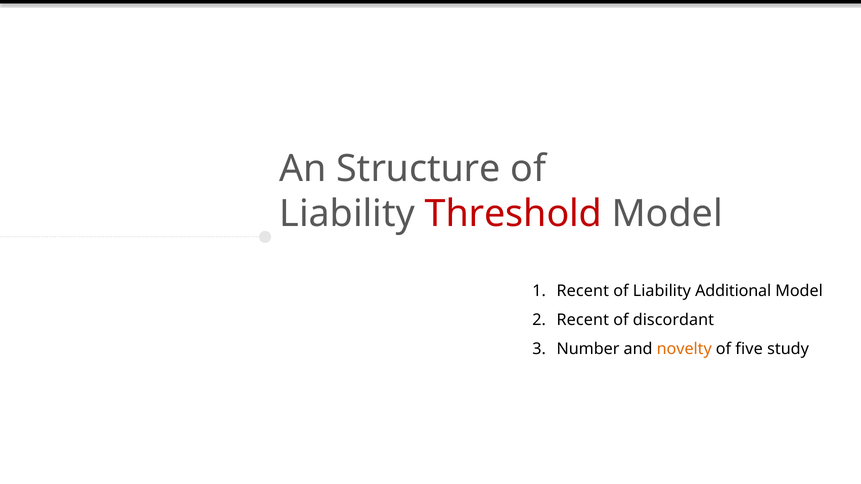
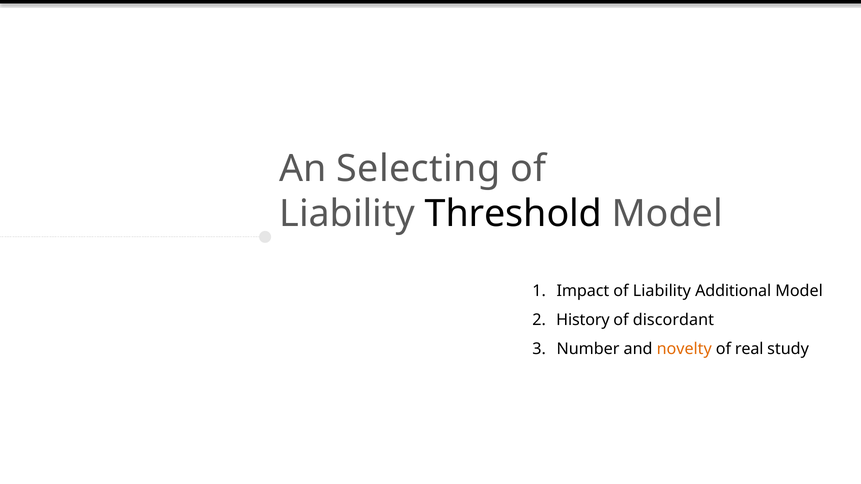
Structure: Structure -> Selecting
Threshold colour: red -> black
Recent at (583, 291): Recent -> Impact
Recent at (583, 320): Recent -> History
five: five -> real
